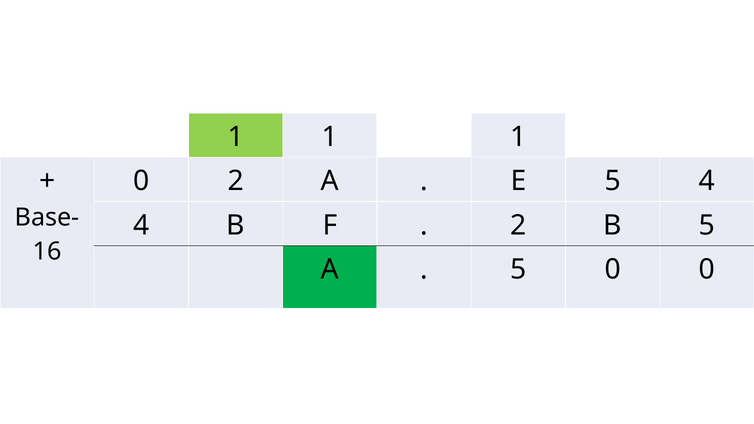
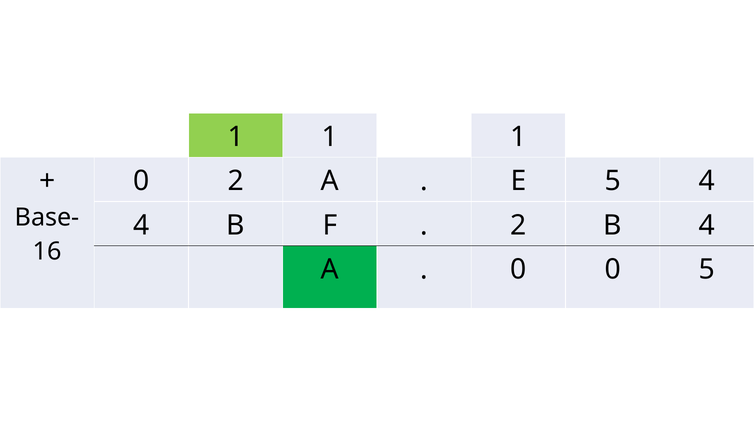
B 5: 5 -> 4
5 at (518, 270): 5 -> 0
0 0: 0 -> 5
